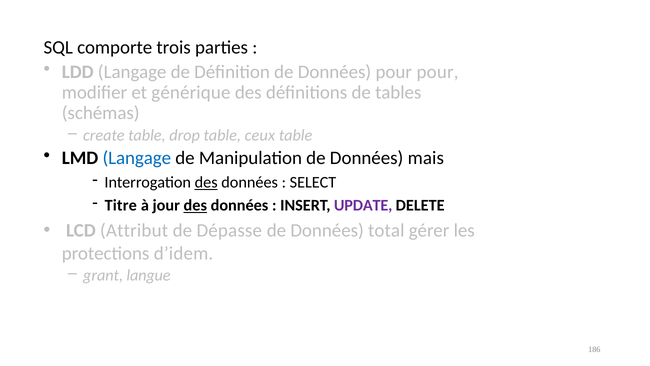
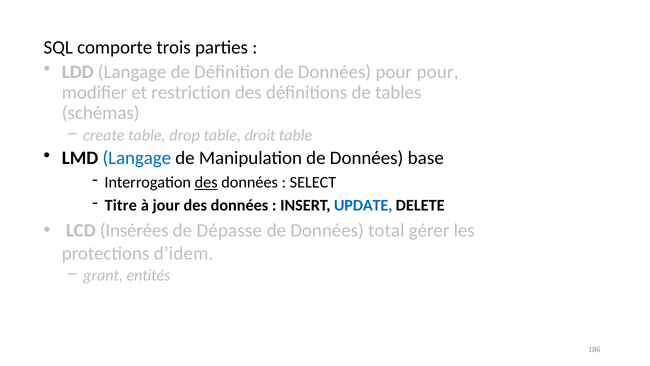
générique: générique -> restriction
ceux: ceux -> droit
mais: mais -> base
des at (195, 205) underline: present -> none
UPDATE colour: purple -> blue
Attribut: Attribut -> Insérées
langue: langue -> entités
